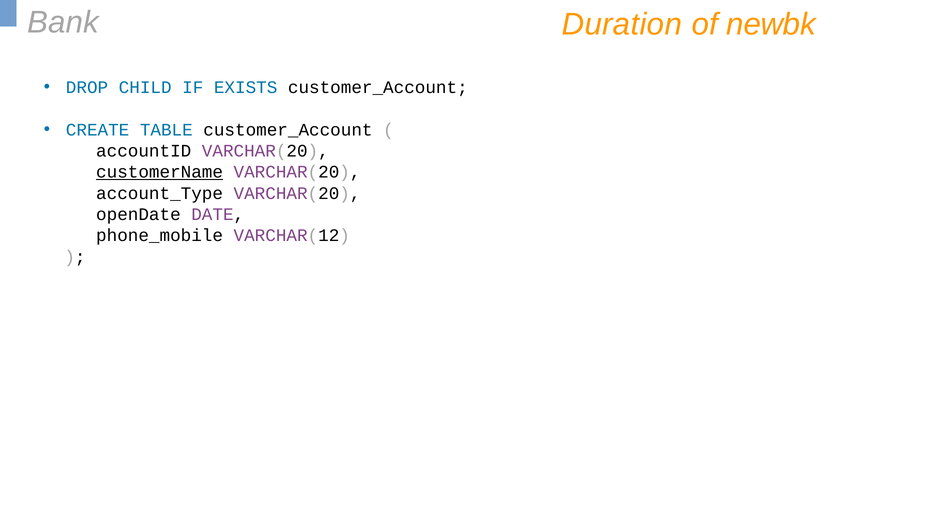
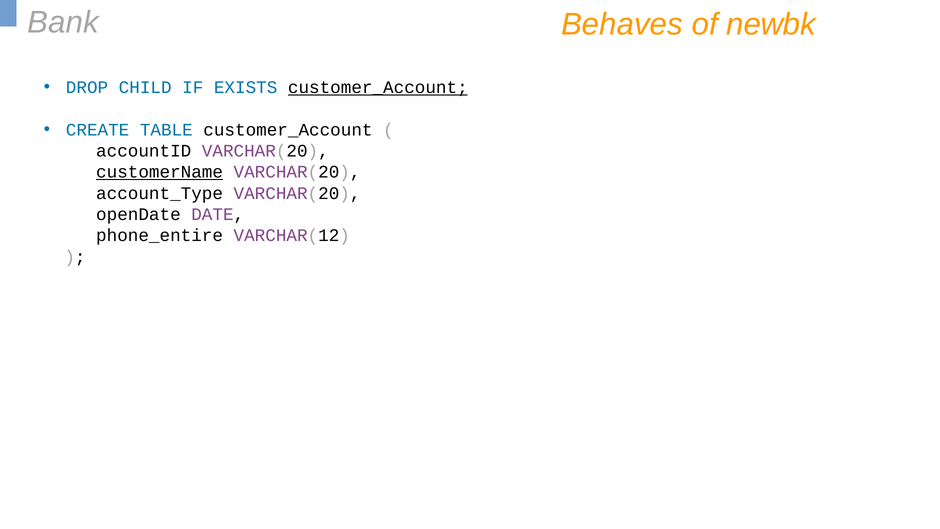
Duration: Duration -> Behaves
customer_Account at (378, 87) underline: none -> present
phone_mobile: phone_mobile -> phone_entire
